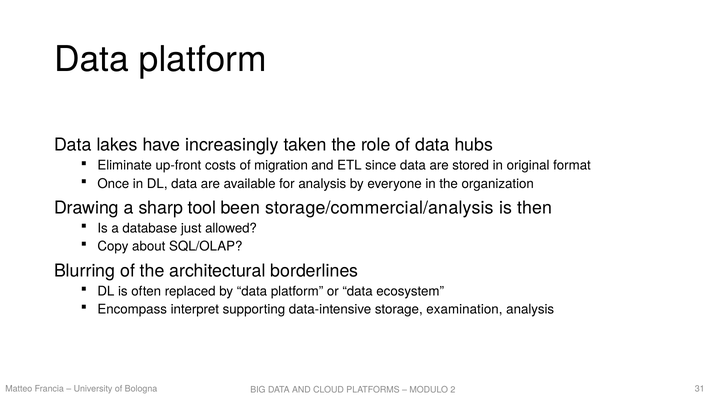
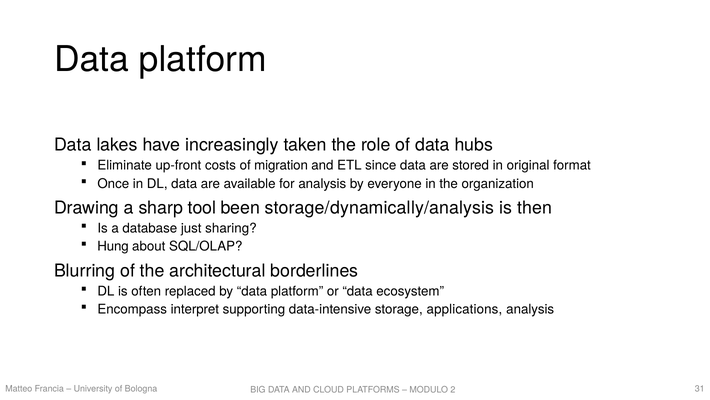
storage/commercial/analysis: storage/commercial/analysis -> storage/dynamically/analysis
allowed: allowed -> sharing
Copy: Copy -> Hung
examination: examination -> applications
